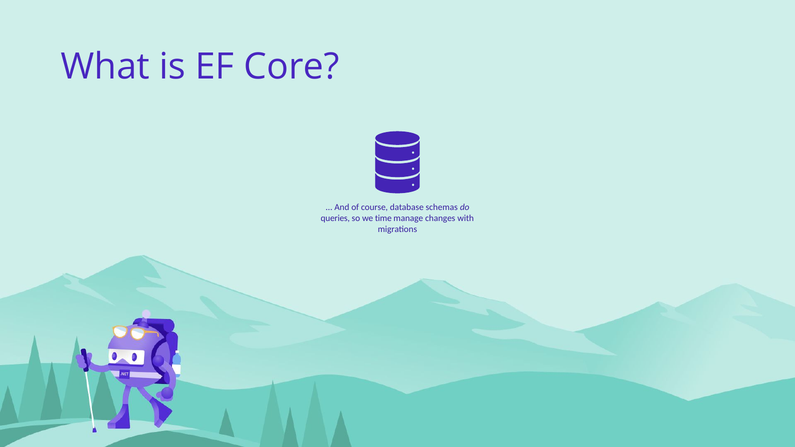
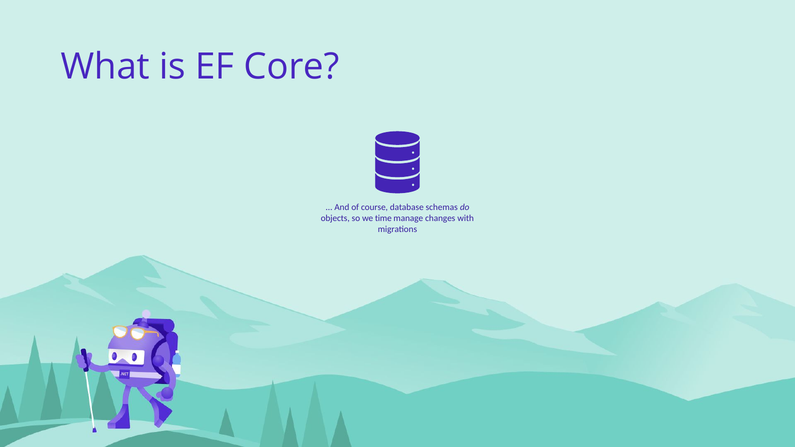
queries: queries -> objects
